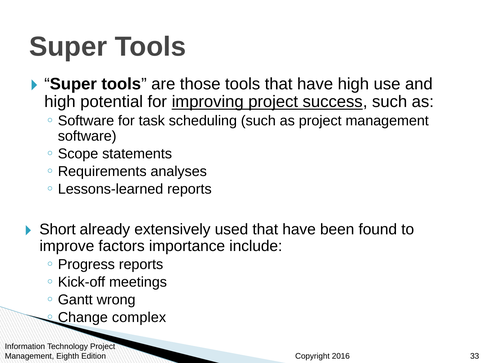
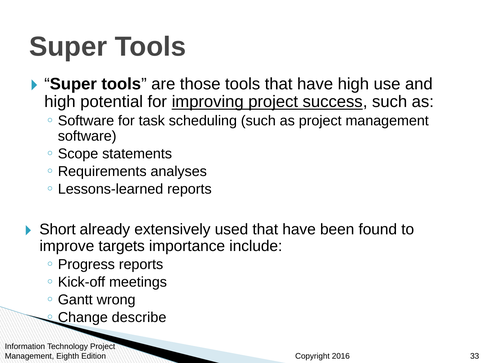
factors: factors -> targets
complex: complex -> describe
